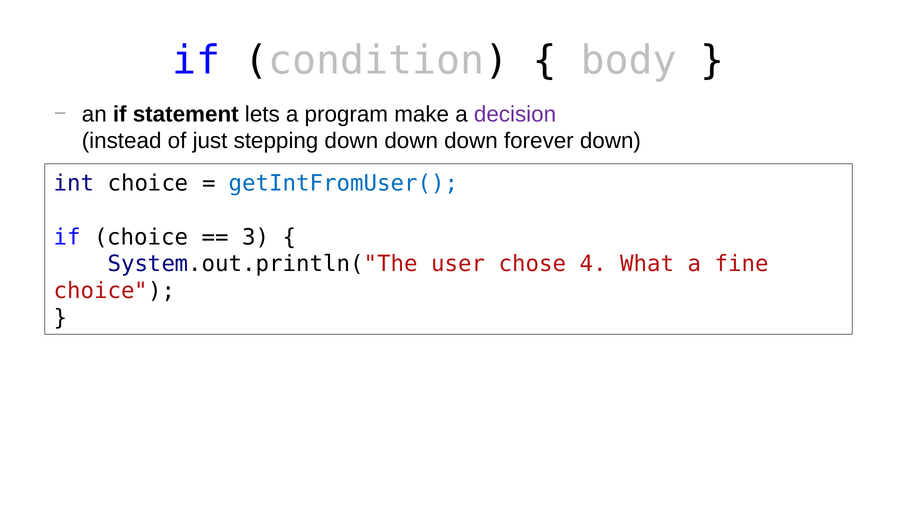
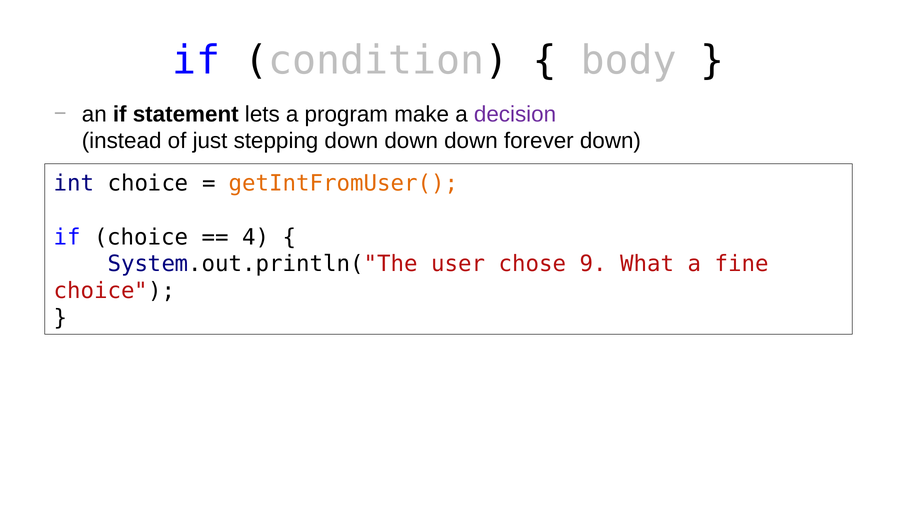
getIntFromUser( colour: blue -> orange
3: 3 -> 4
4: 4 -> 9
